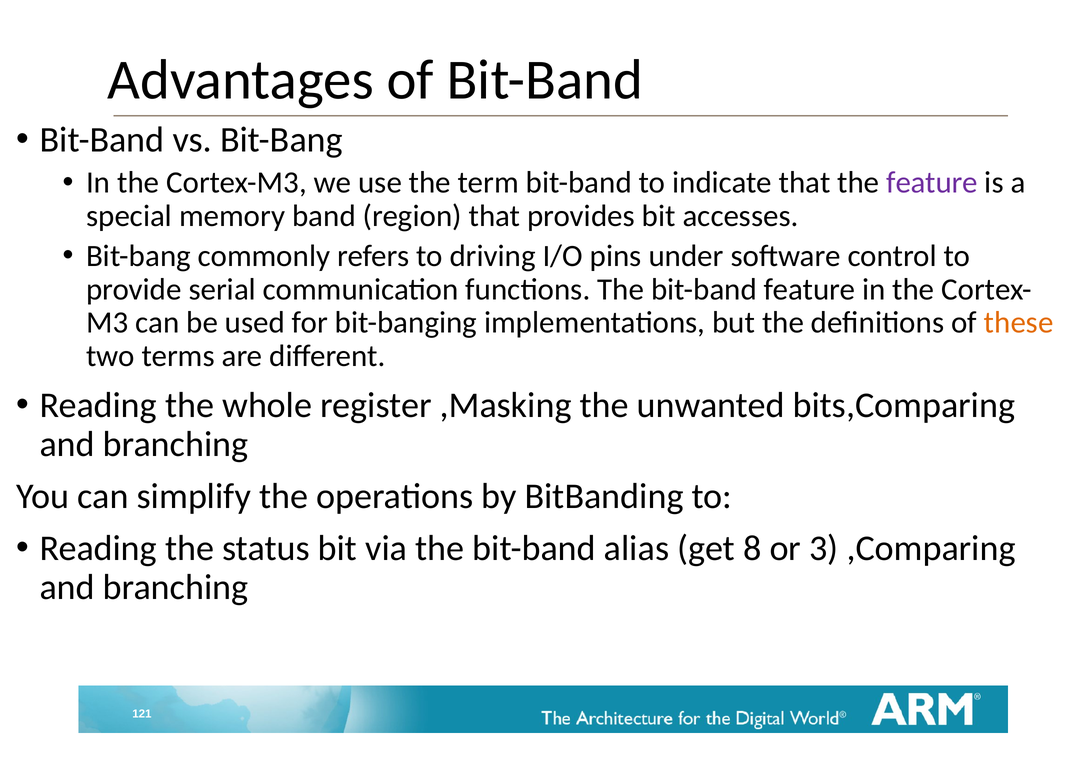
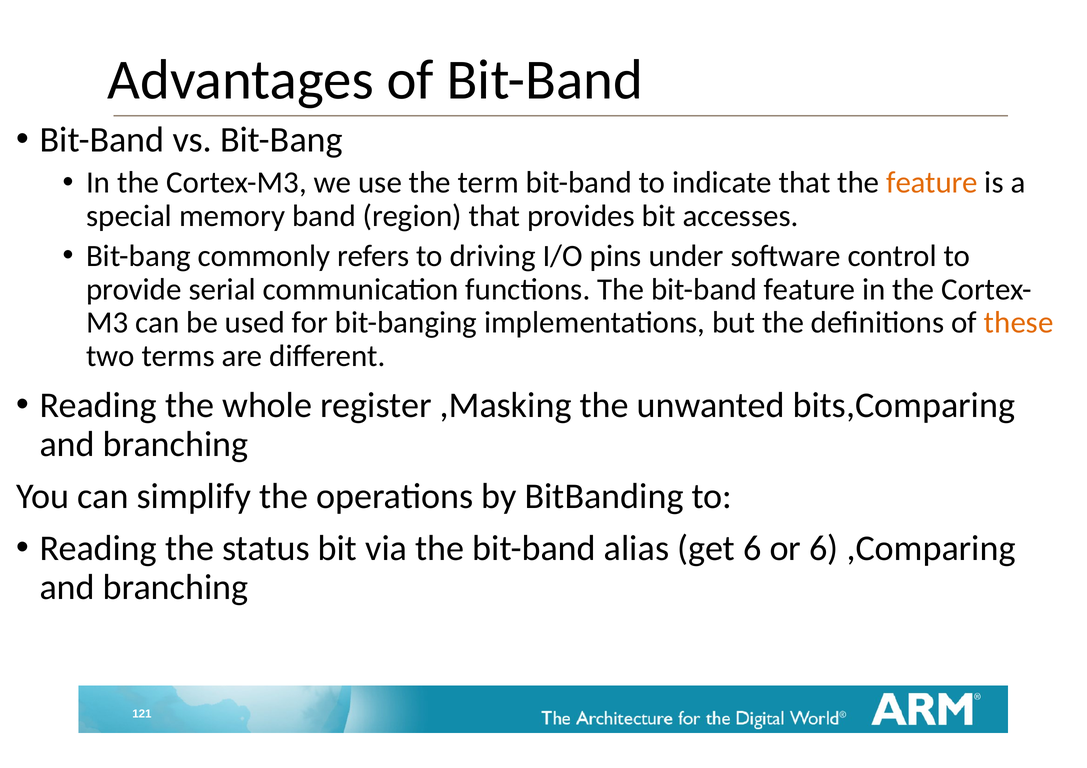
feature at (932, 183) colour: purple -> orange
get 8: 8 -> 6
or 3: 3 -> 6
